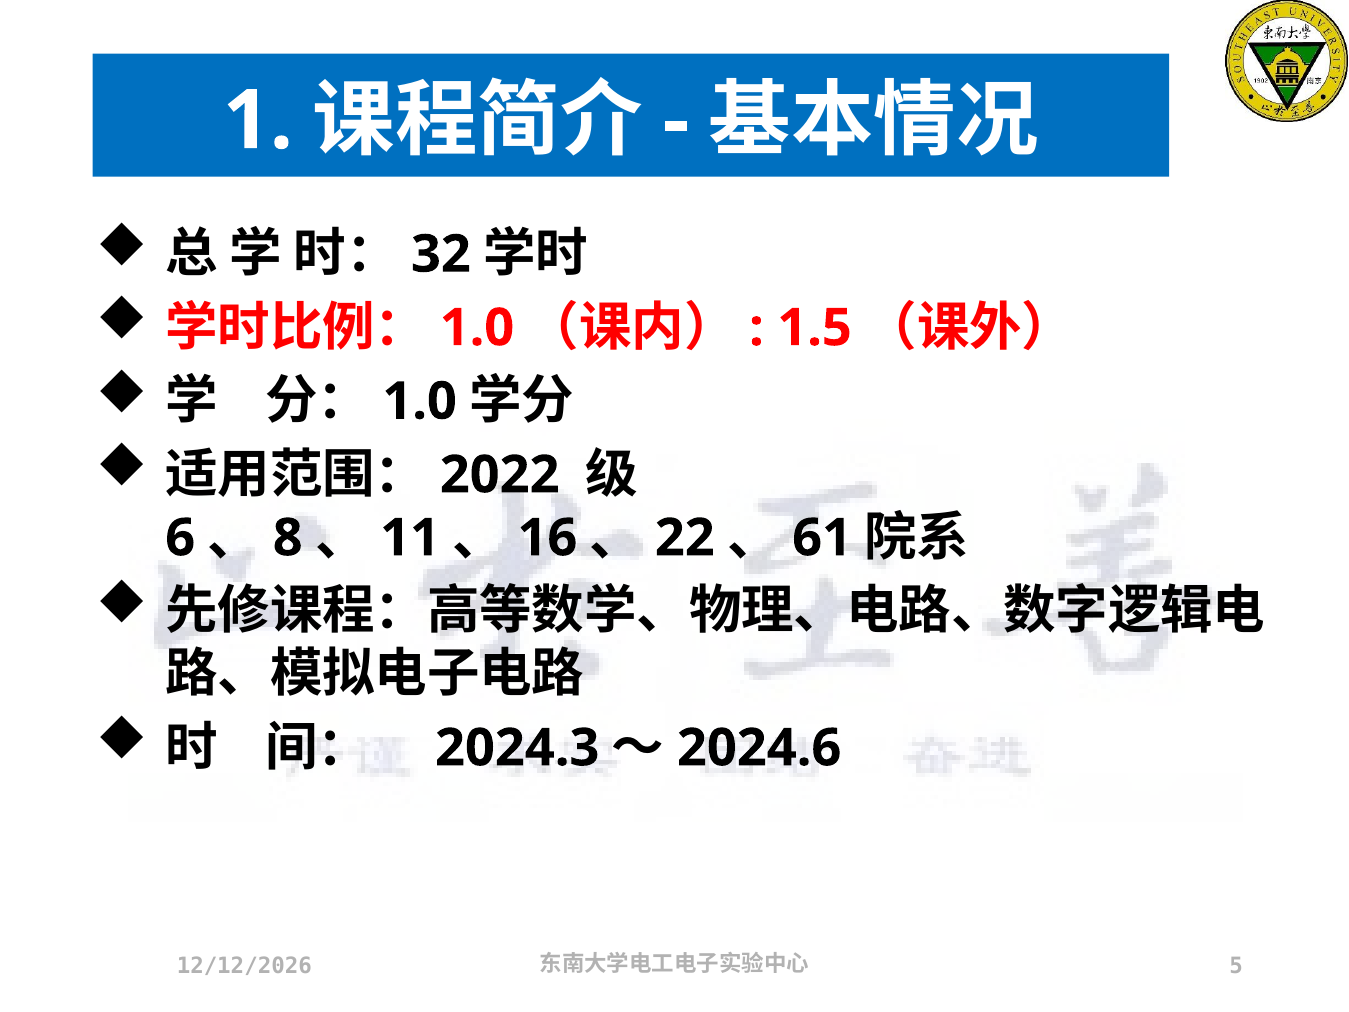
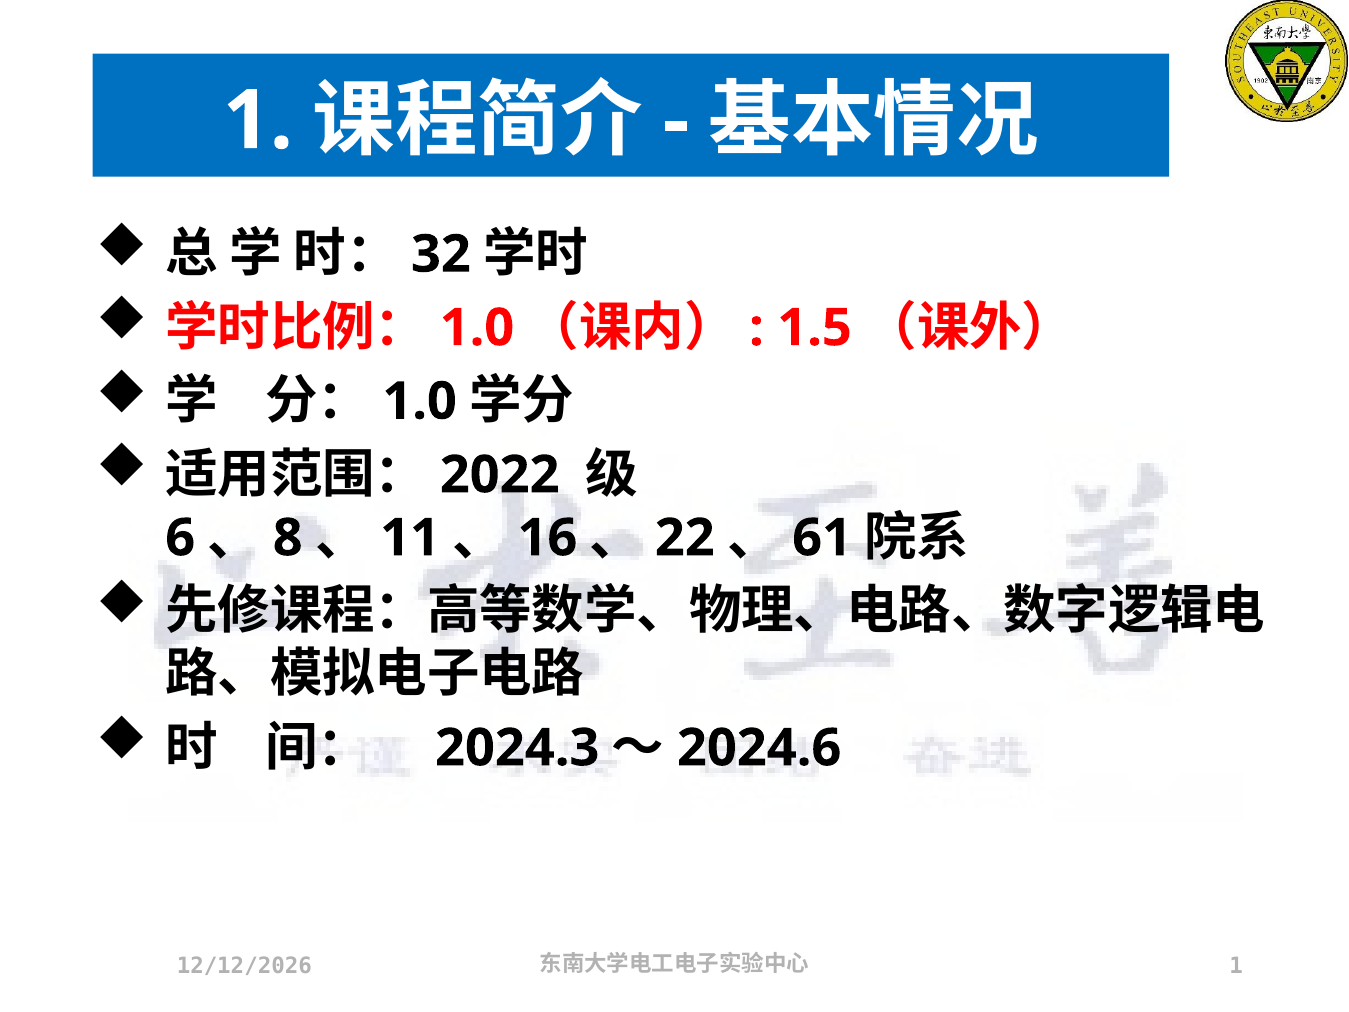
5 at (1236, 966): 5 -> 1
